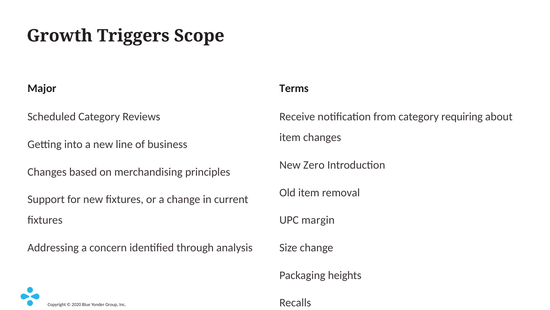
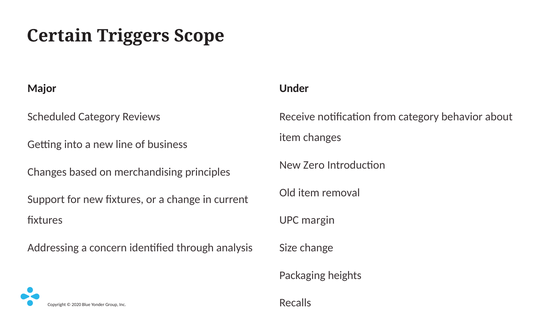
Growth: Growth -> Certain
Terms: Terms -> Under
requiring: requiring -> behavior
